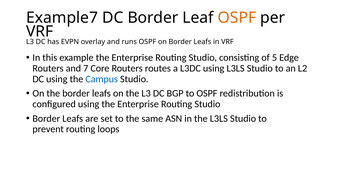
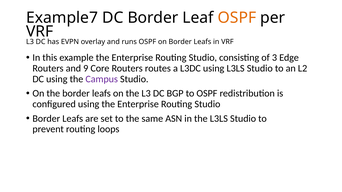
5: 5 -> 3
7: 7 -> 9
Campus colour: blue -> purple
